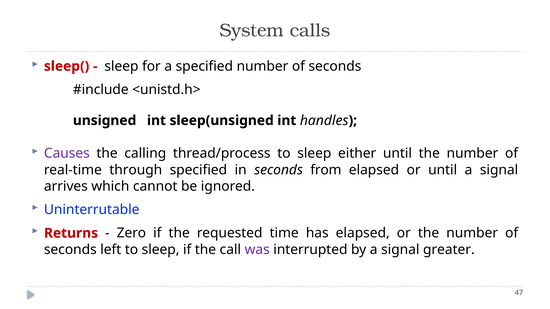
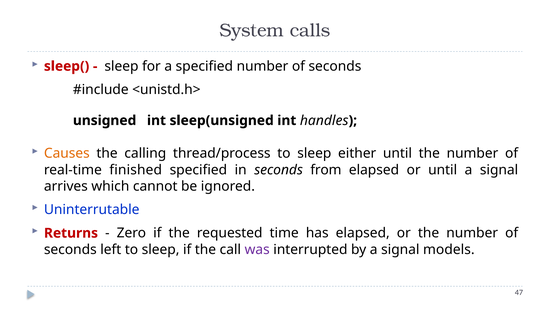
Causes colour: purple -> orange
through: through -> finished
greater: greater -> models
